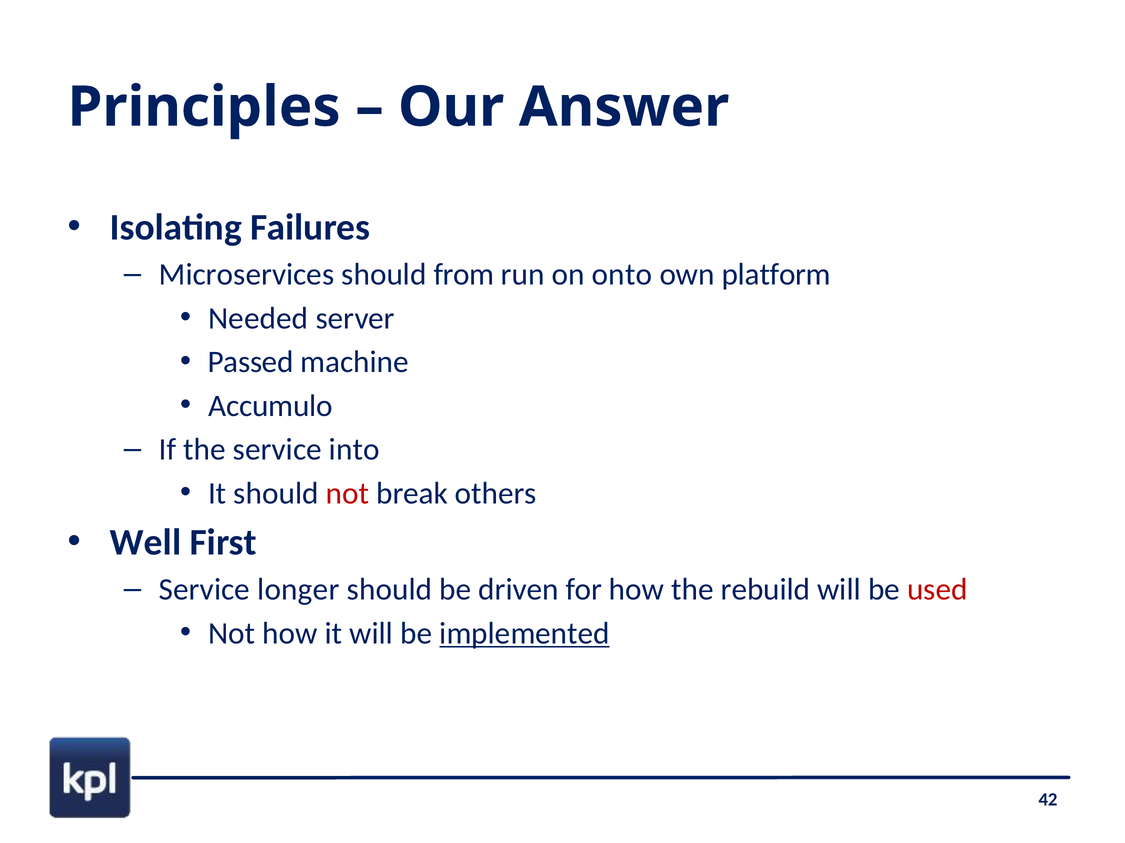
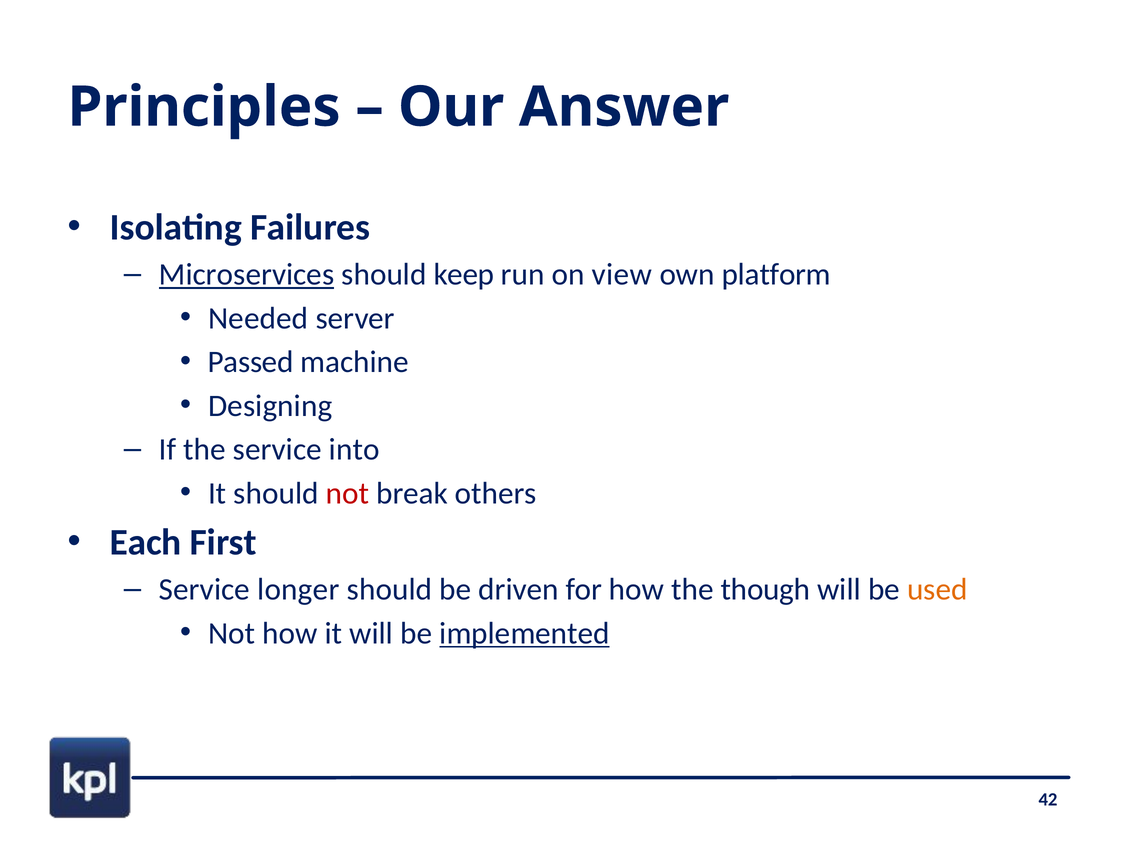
Microservices underline: none -> present
from: from -> keep
onto: onto -> view
Accumulo: Accumulo -> Designing
Well: Well -> Each
rebuild: rebuild -> though
used colour: red -> orange
